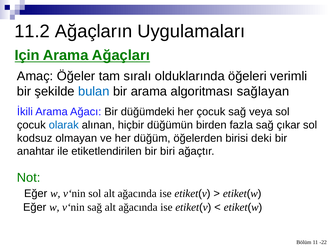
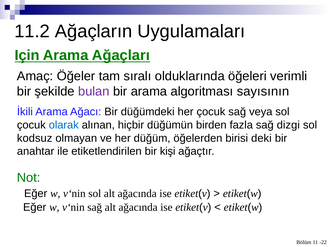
bulan colour: blue -> purple
sağlayan: sağlayan -> sayısının
çıkar: çıkar -> dizgi
biri: biri -> kişi
